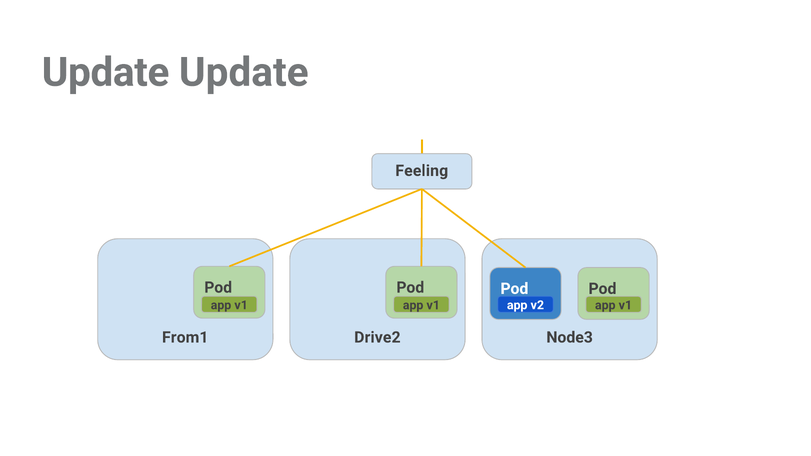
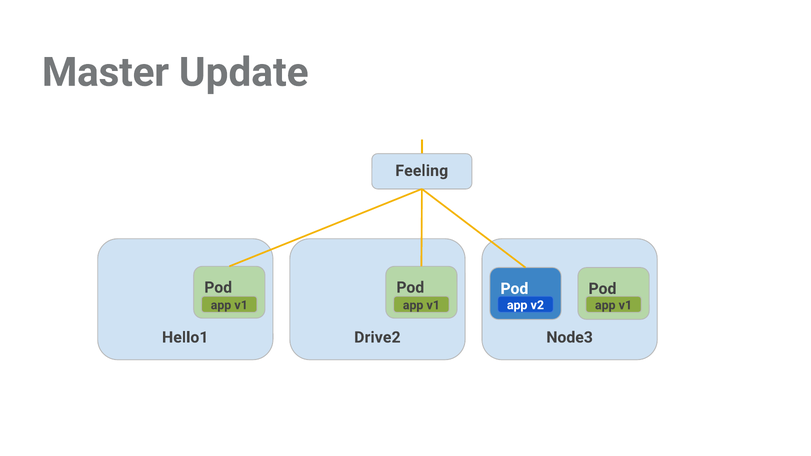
Update at (106, 72): Update -> Master
From1: From1 -> Hello1
